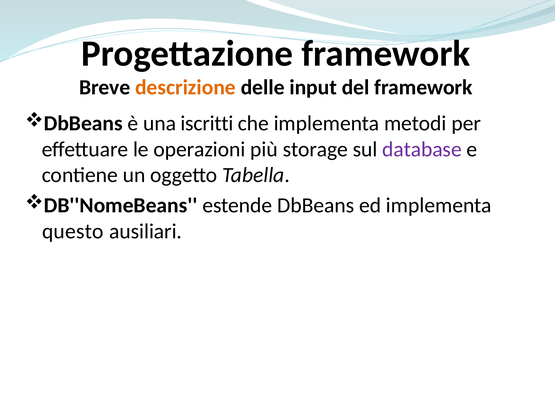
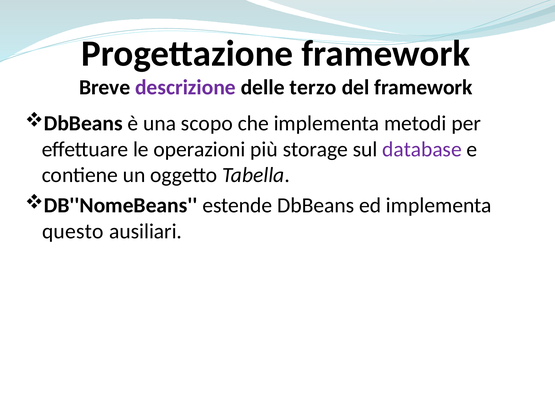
descrizione colour: orange -> purple
input: input -> terzo
iscritti: iscritti -> scopo
